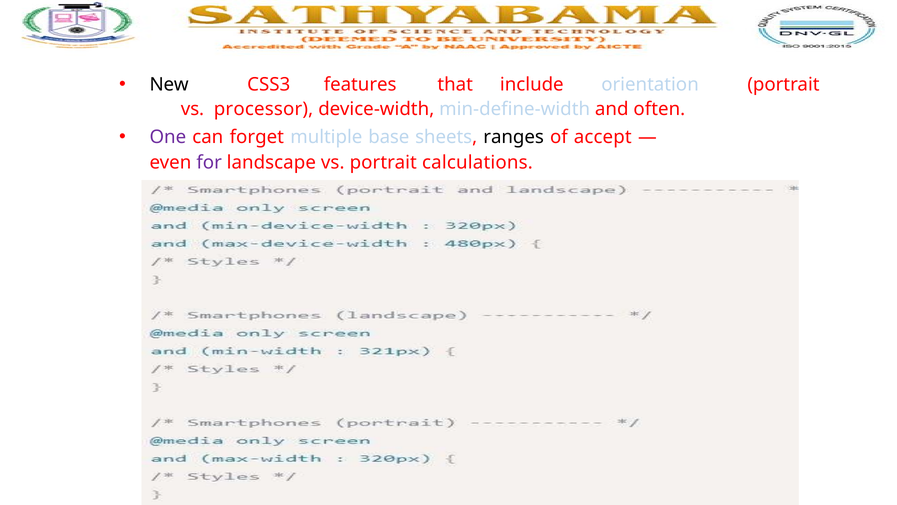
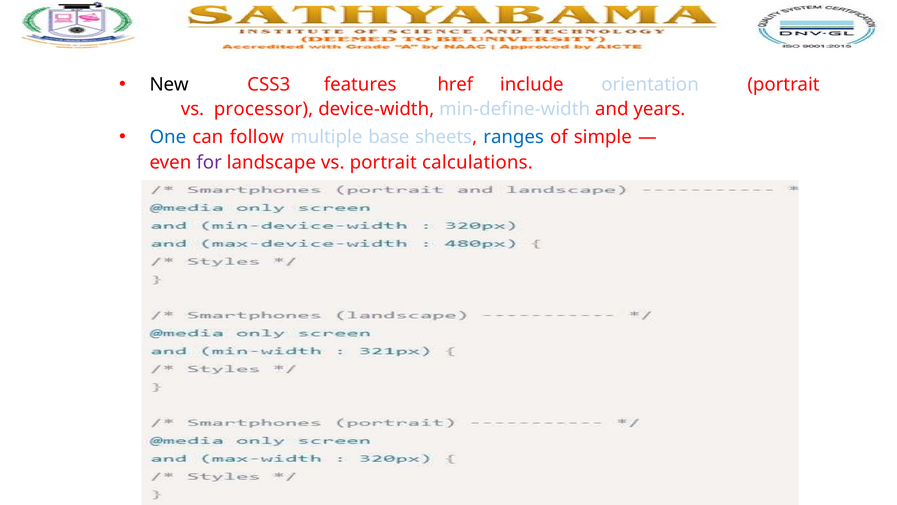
that: that -> href
often: often -> years
One colour: purple -> blue
forget: forget -> follow
ranges colour: black -> blue
accept: accept -> simple
